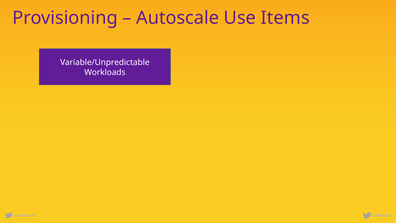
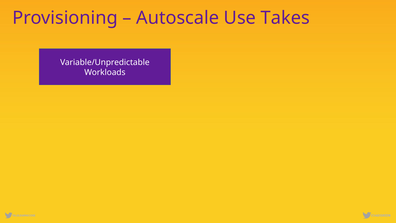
Items: Items -> Takes
